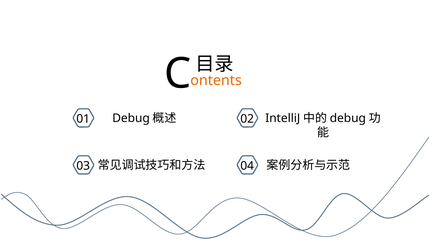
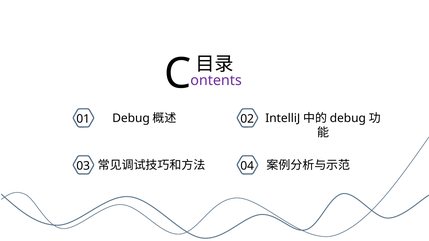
ontents colour: orange -> purple
